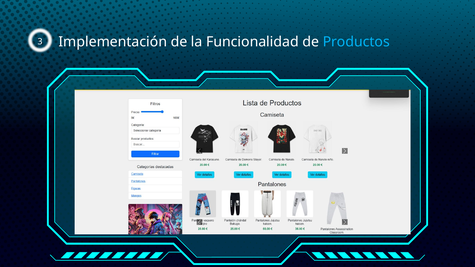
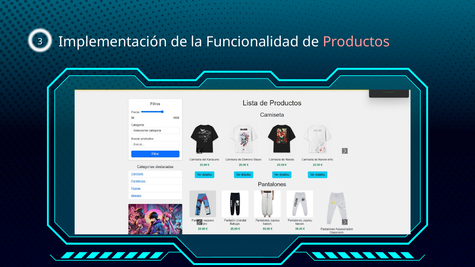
Productos colour: light blue -> pink
